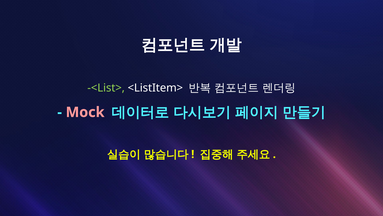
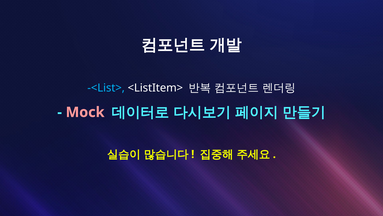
-<List> colour: light green -> light blue
